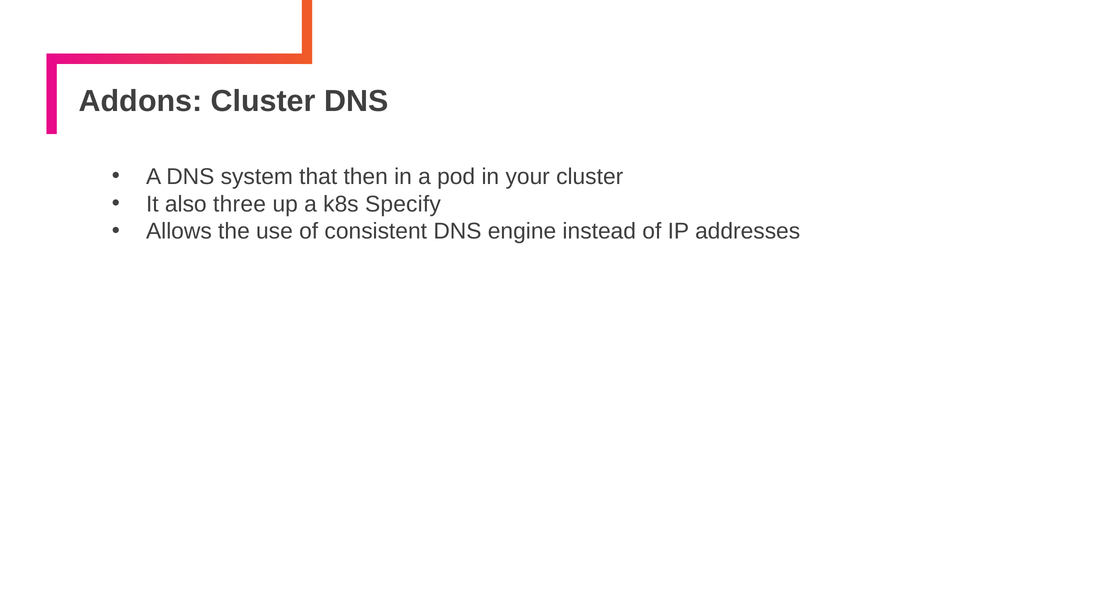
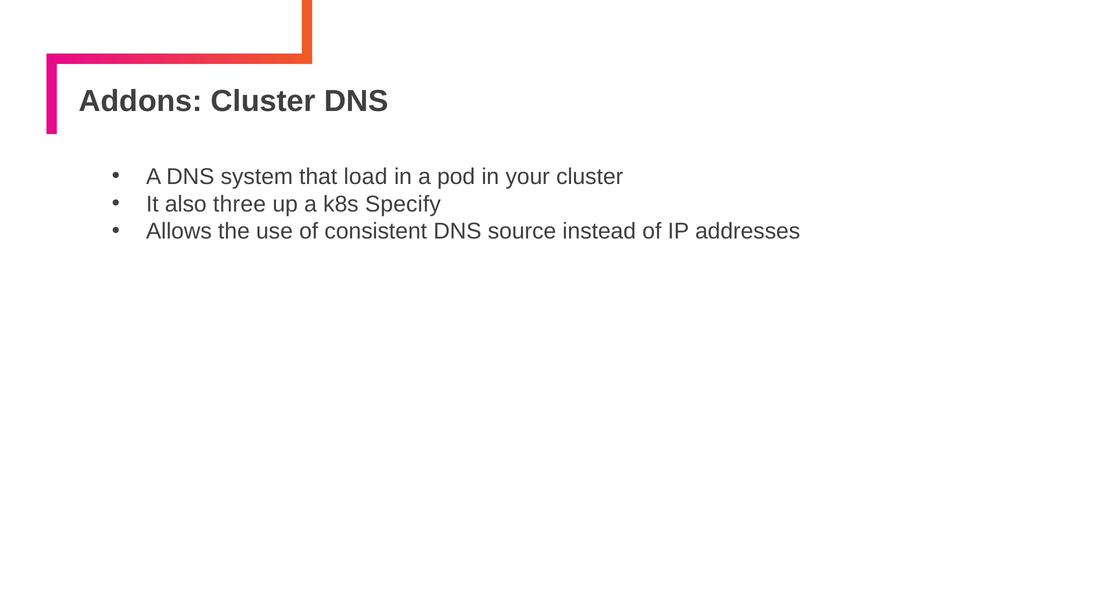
then: then -> load
engine: engine -> source
